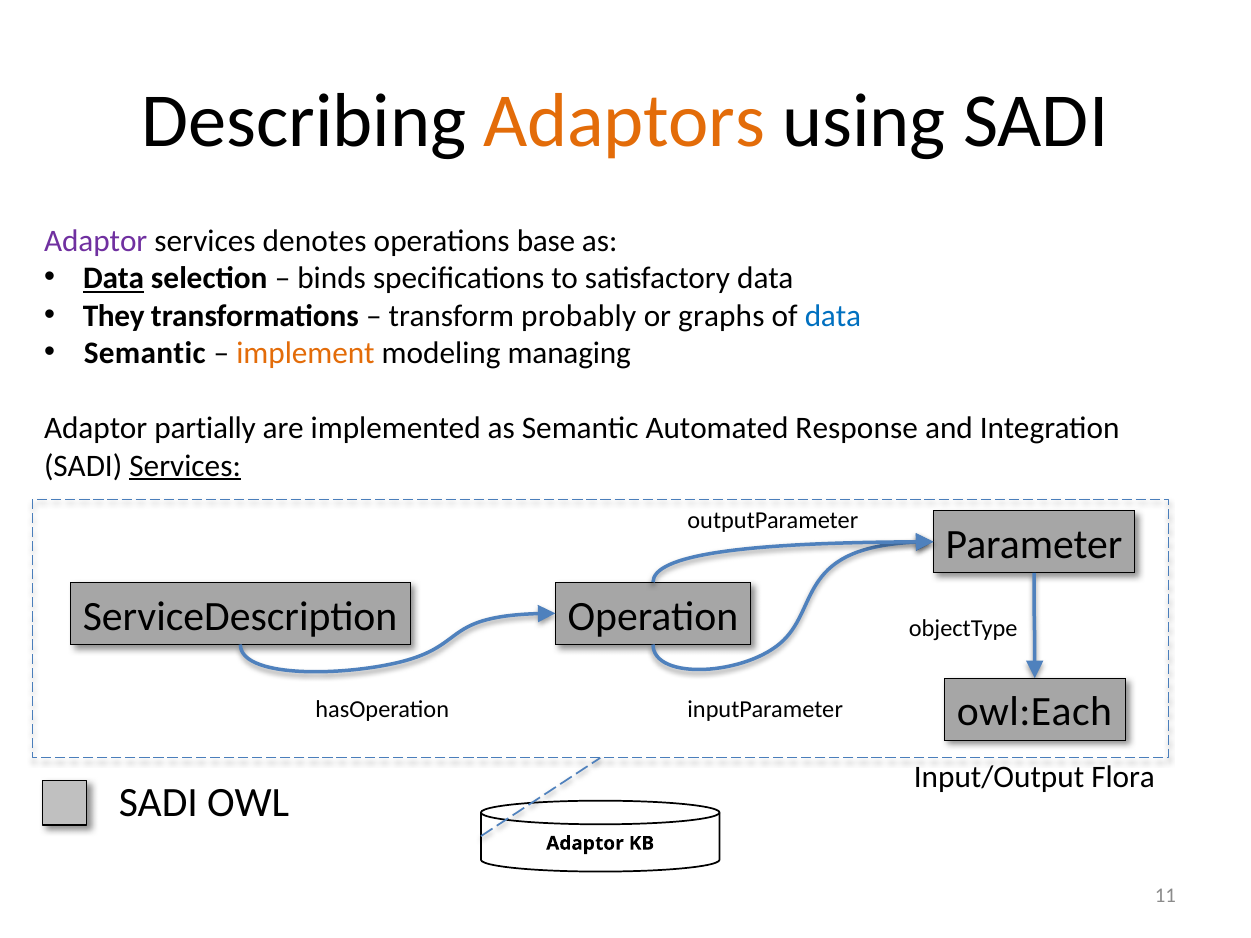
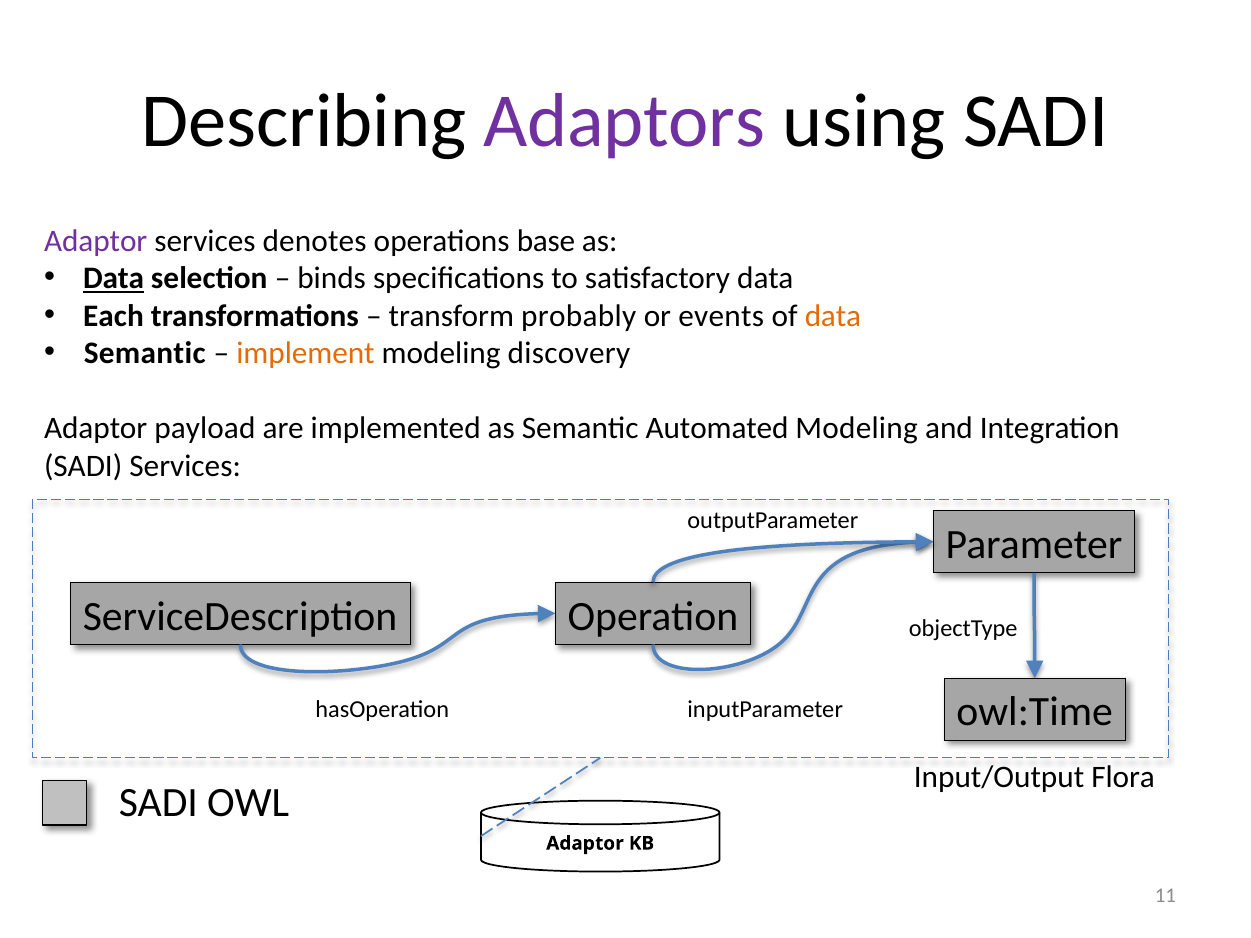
Adaptors colour: orange -> purple
They: They -> Each
graphs: graphs -> events
data at (833, 316) colour: blue -> orange
managing: managing -> discovery
partially: partially -> payload
Automated Response: Response -> Modeling
Services at (185, 466) underline: present -> none
owl:Each: owl:Each -> owl:Time
